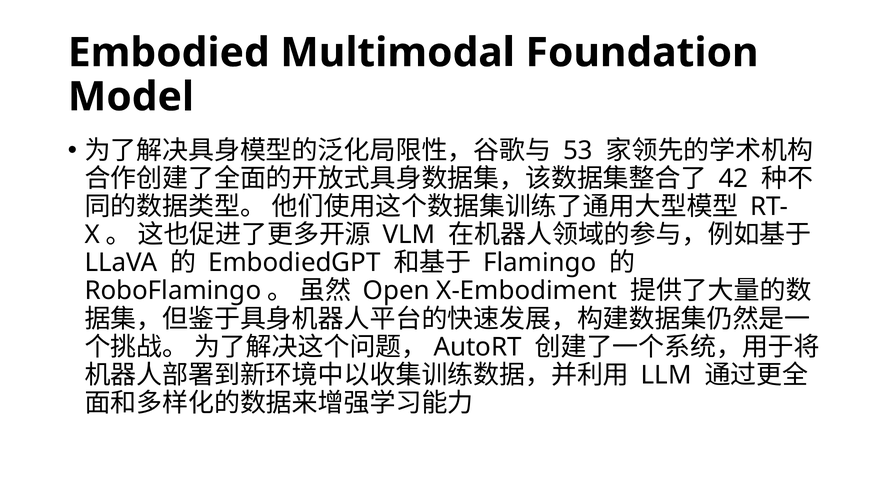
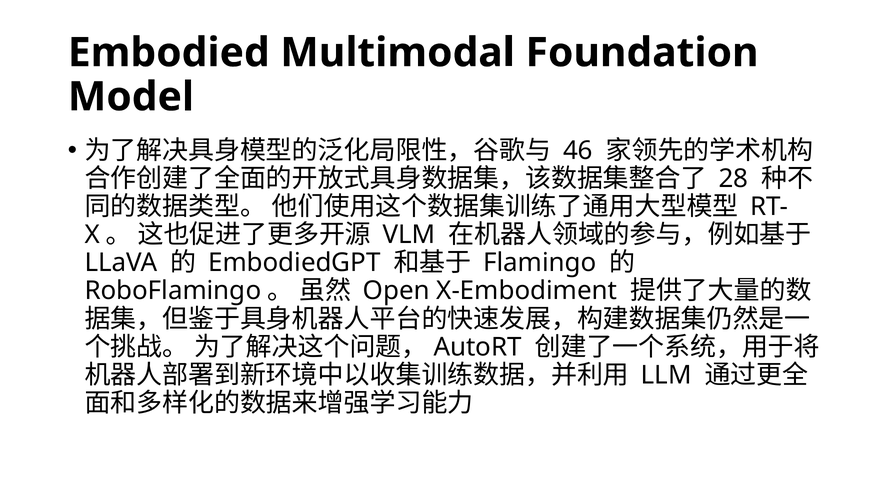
53: 53 -> 46
42: 42 -> 28
